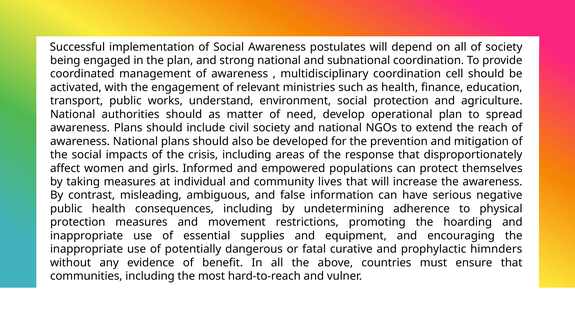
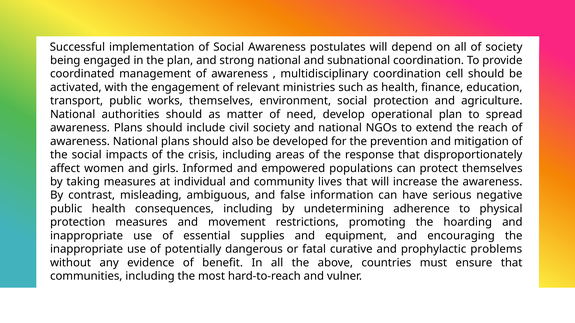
works understand: understand -> themselves
himnders: himnders -> problems
